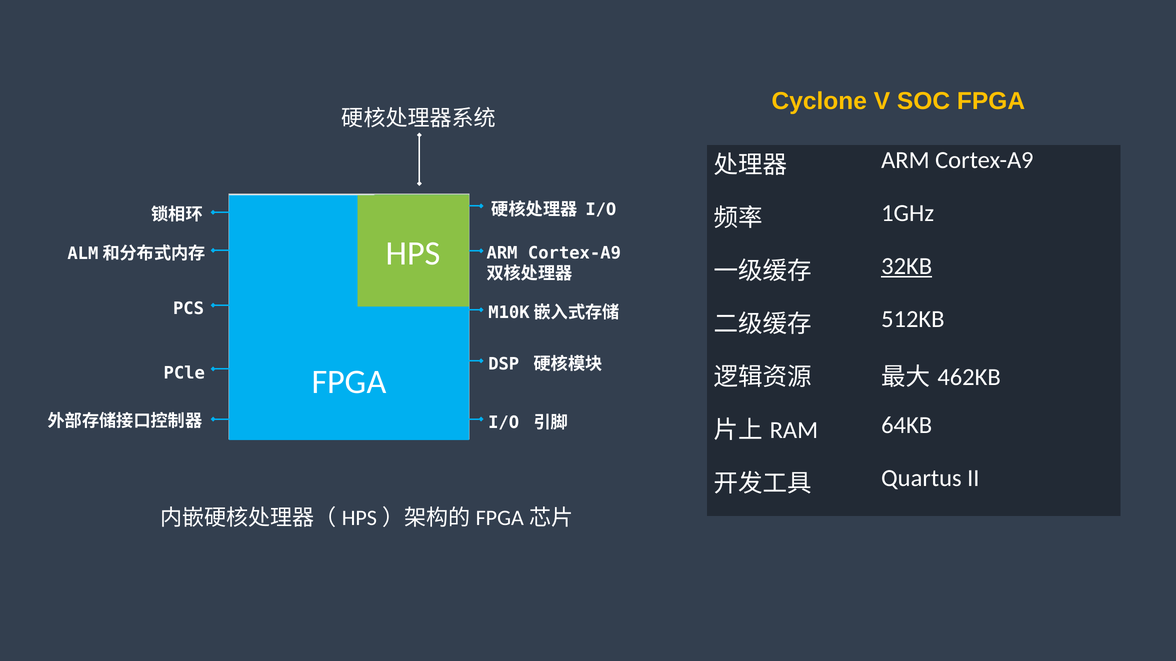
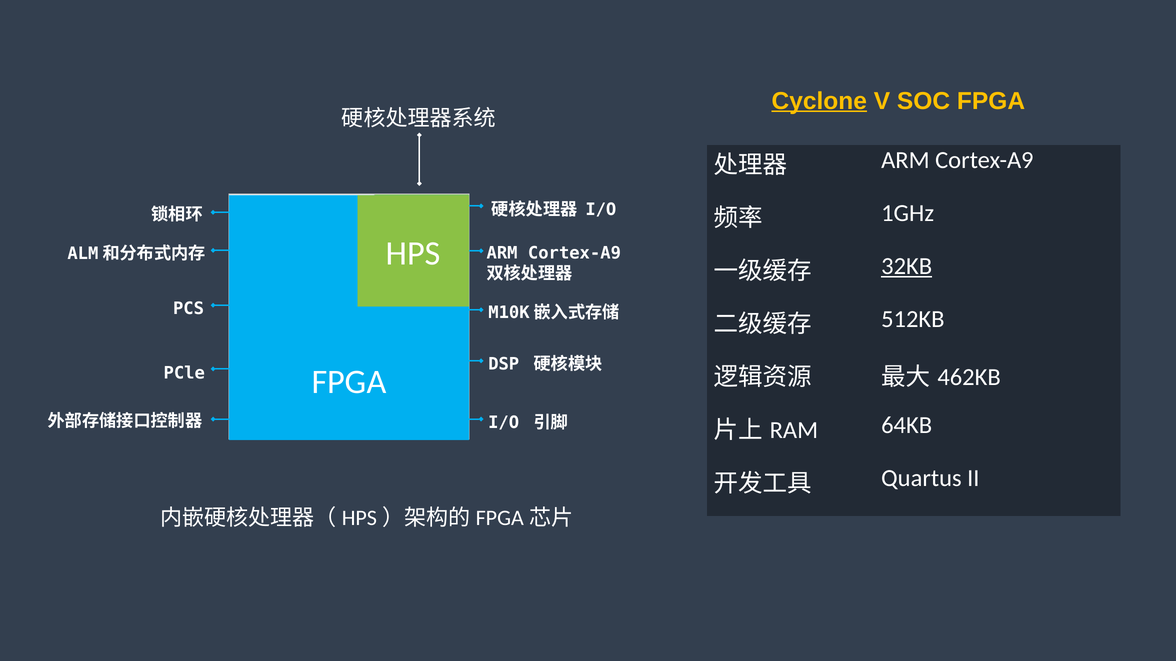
Cyclone underline: none -> present
